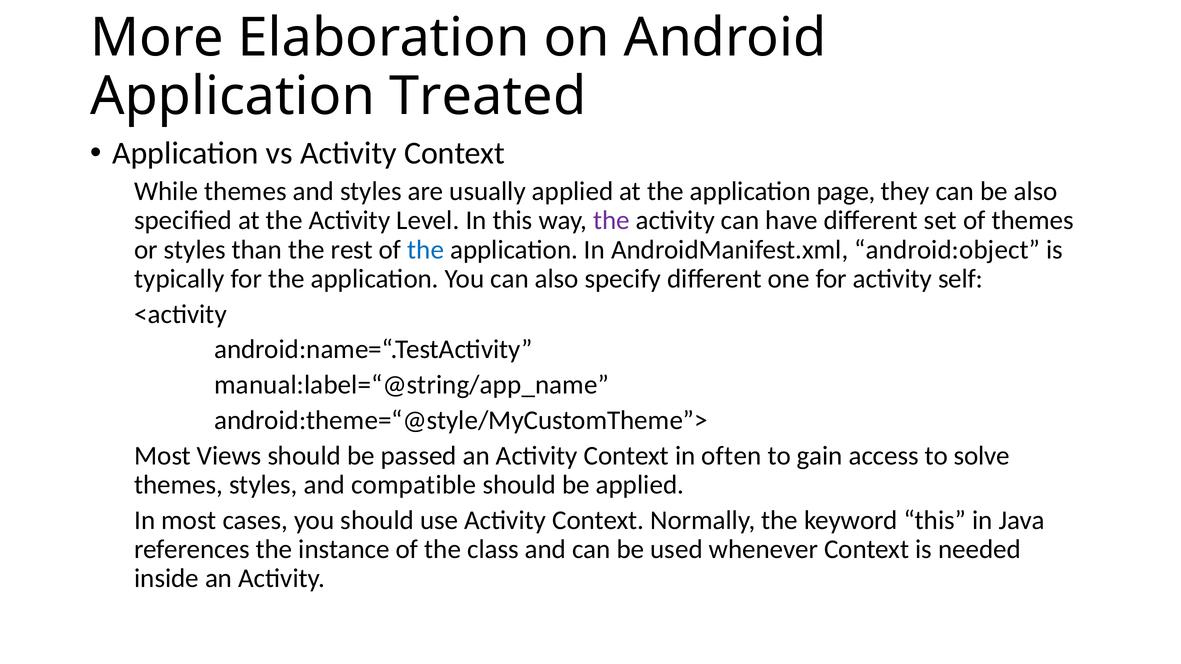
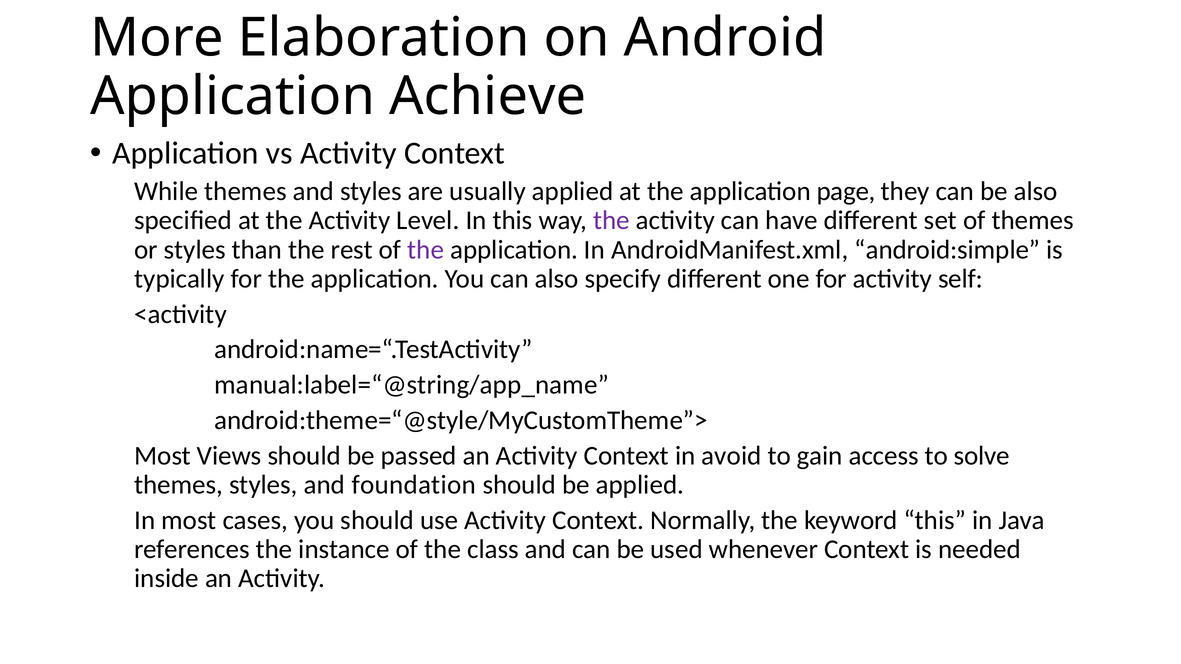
Treated: Treated -> Achieve
the at (426, 250) colour: blue -> purple
android:object: android:object -> android:simple
often: often -> avoid
compatible: compatible -> foundation
